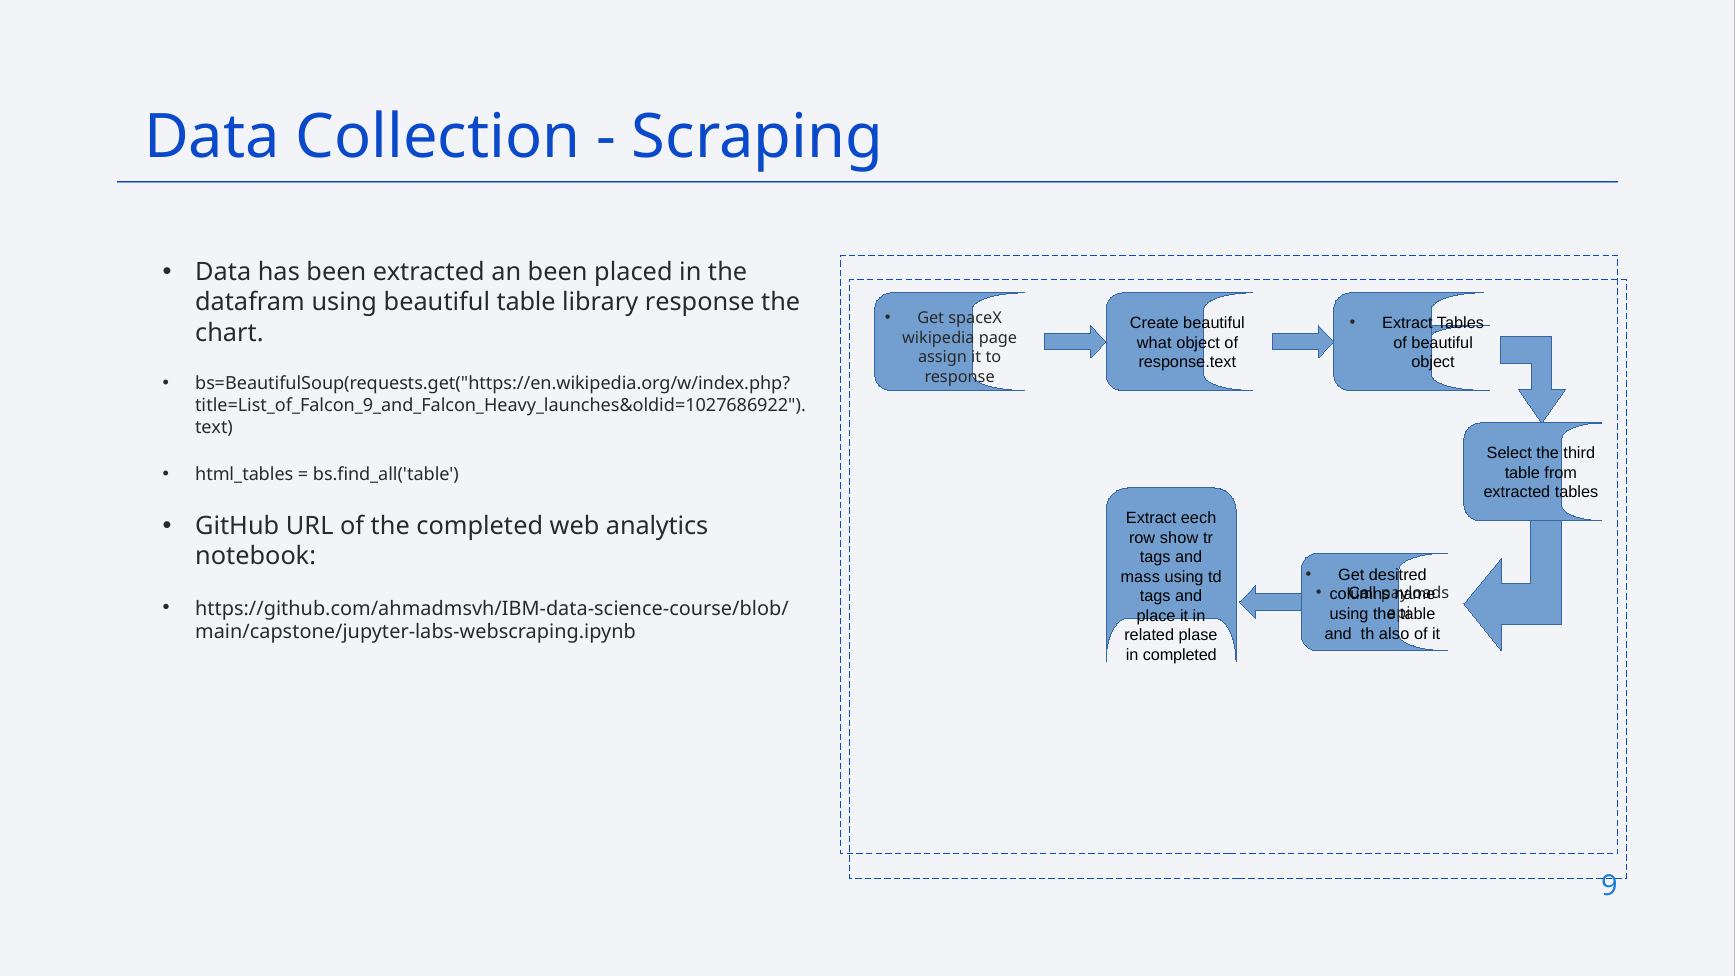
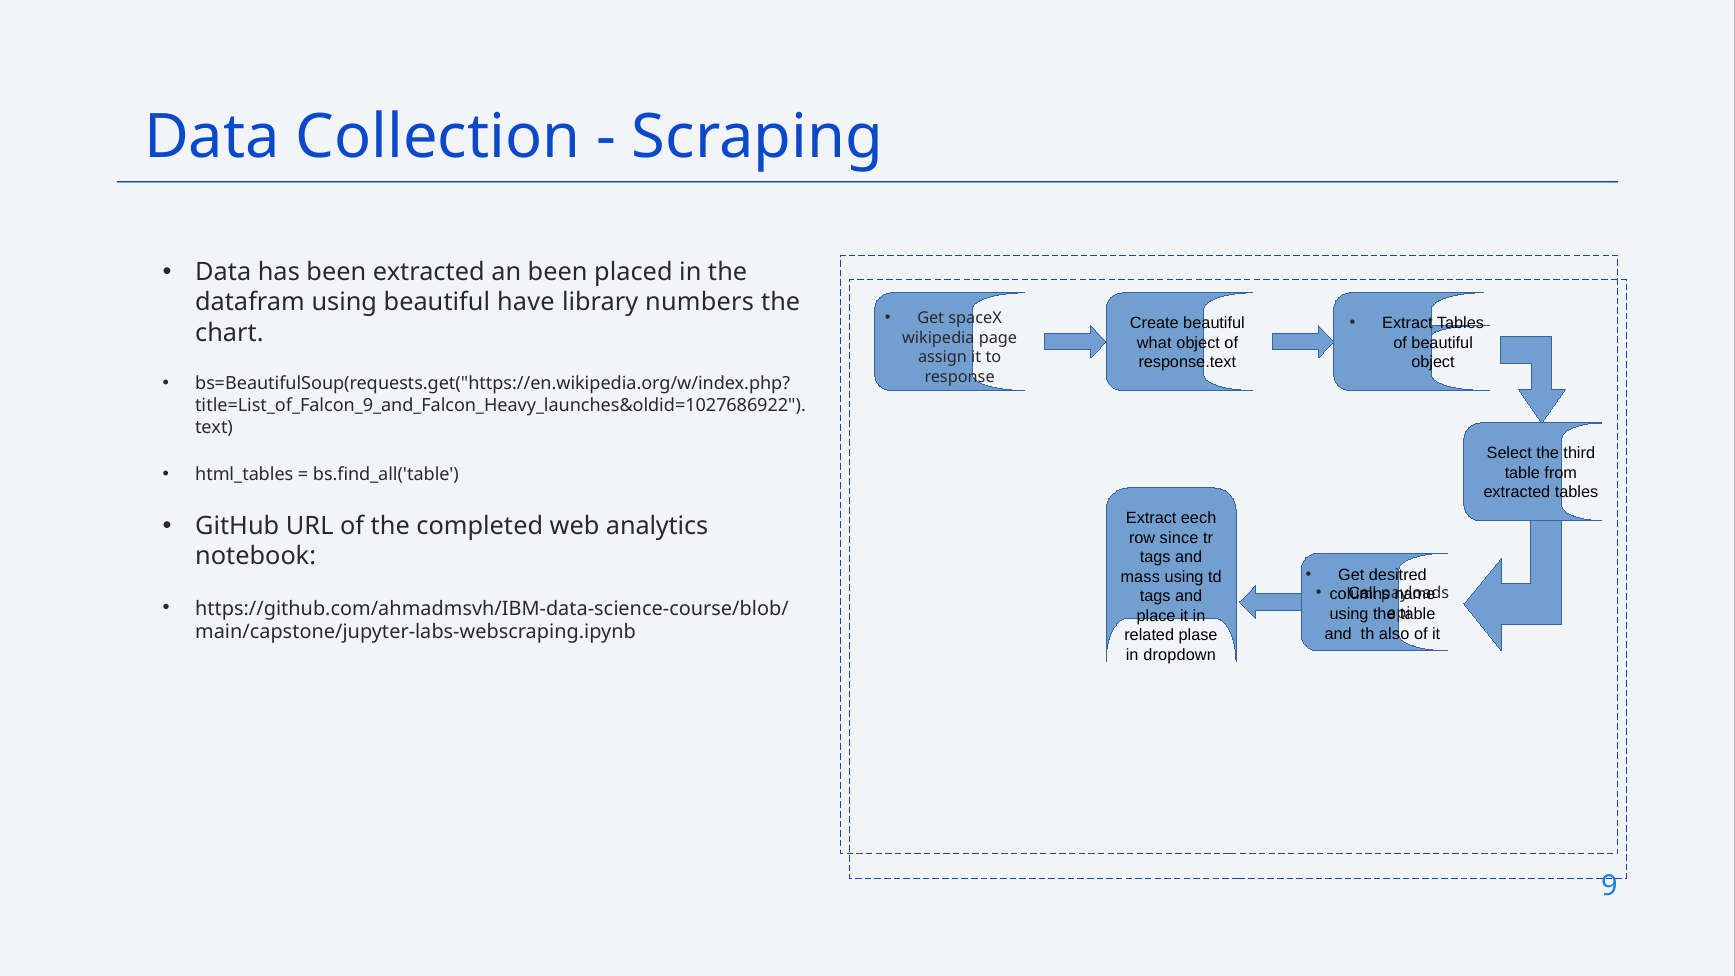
beautiful table: table -> have
library response: response -> numbers
show: show -> since
in completed: completed -> dropdown
